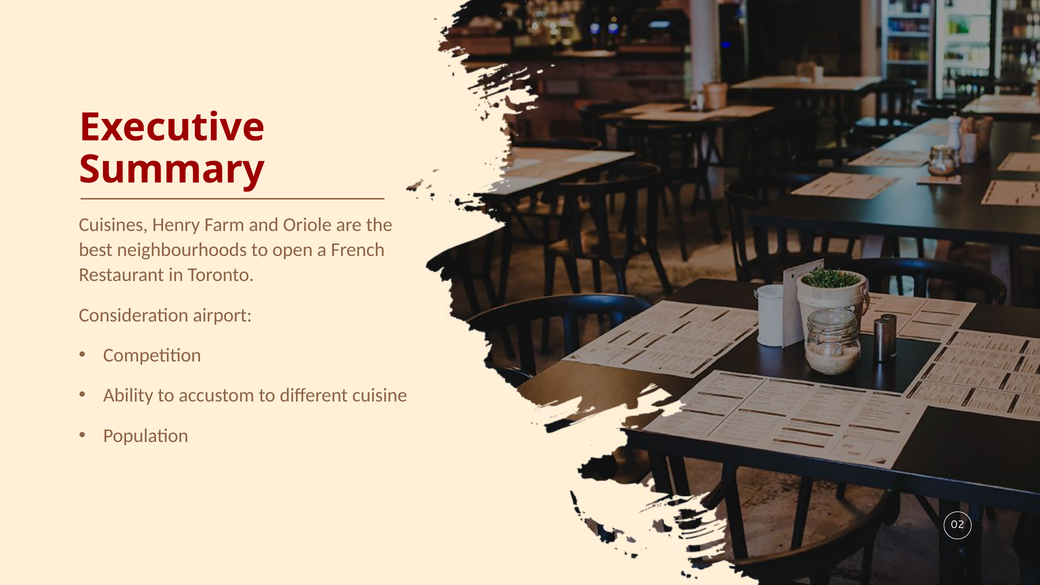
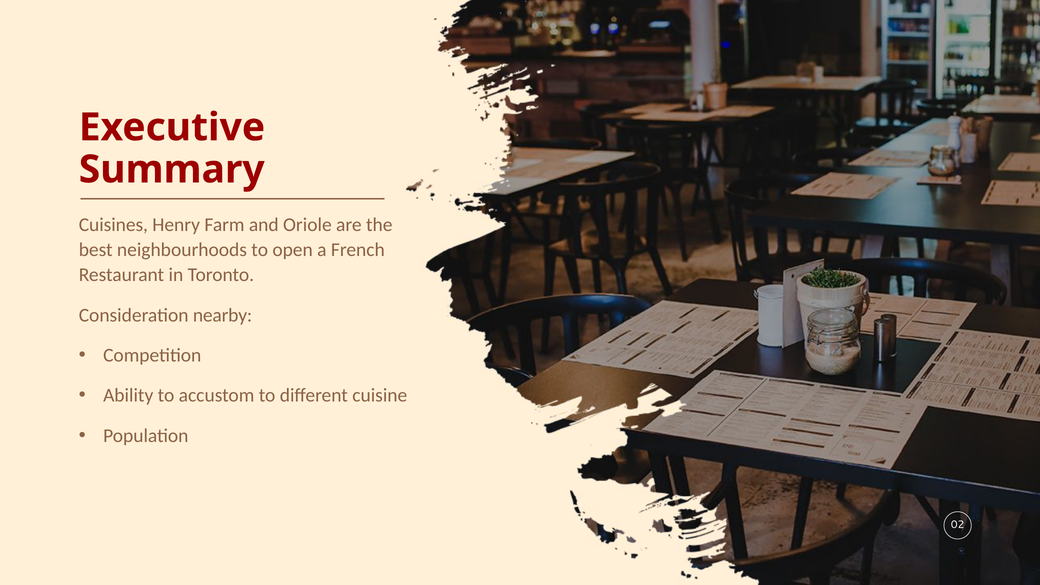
airport: airport -> nearby
